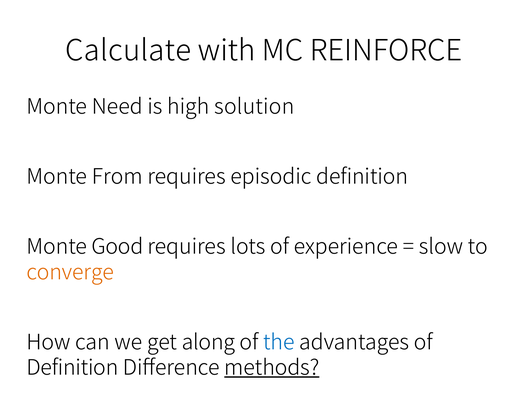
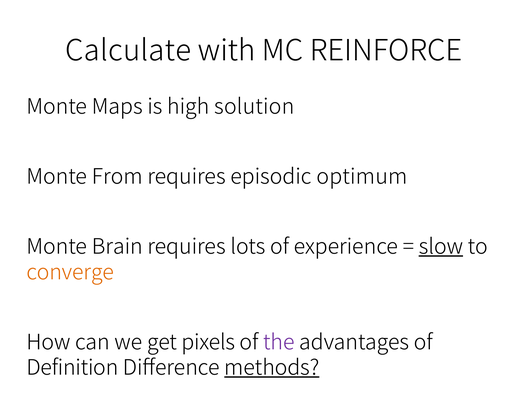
Need: Need -> Maps
episodic definition: definition -> optimum
Good: Good -> Brain
slow underline: none -> present
along: along -> pixels
the colour: blue -> purple
